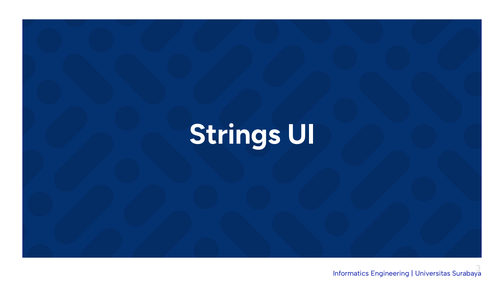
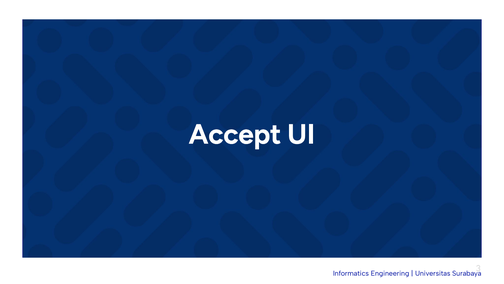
Strings: Strings -> Accept
